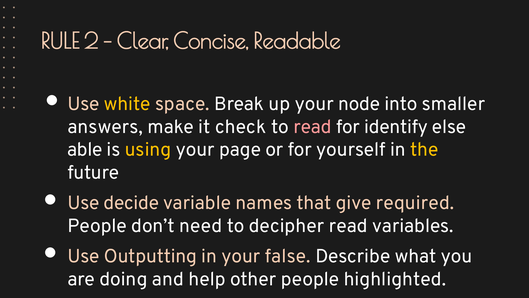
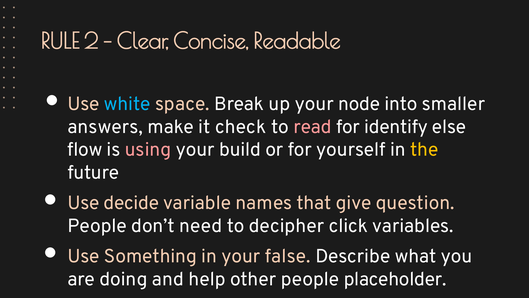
white colour: yellow -> light blue
able: able -> flow
using colour: yellow -> pink
page: page -> build
required: required -> question
decipher read: read -> click
Outputting: Outputting -> Something
highlighted: highlighted -> placeholder
